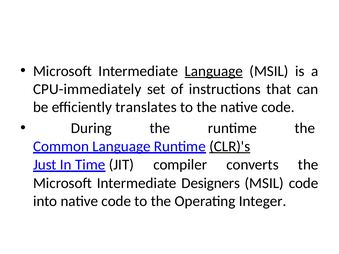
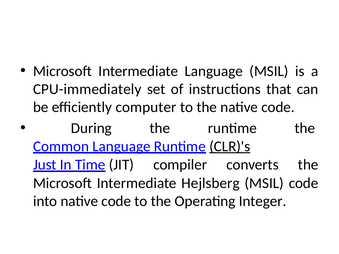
Language at (214, 71) underline: present -> none
translates: translates -> computer
Designers: Designers -> Hejlsberg
